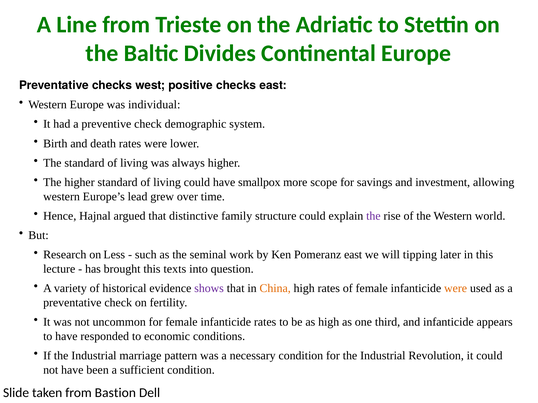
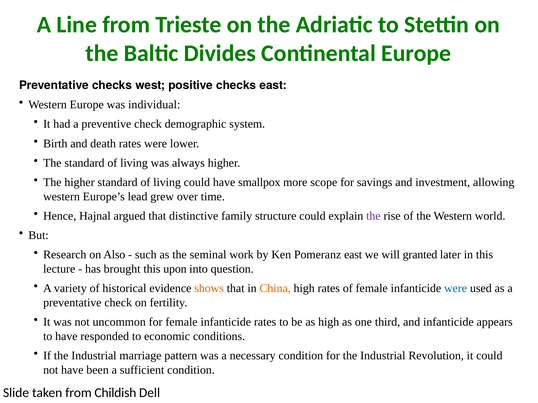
Less: Less -> Also
tipping: tipping -> granted
texts: texts -> upon
shows colour: purple -> orange
were at (456, 289) colour: orange -> blue
Bastion: Bastion -> Childish
